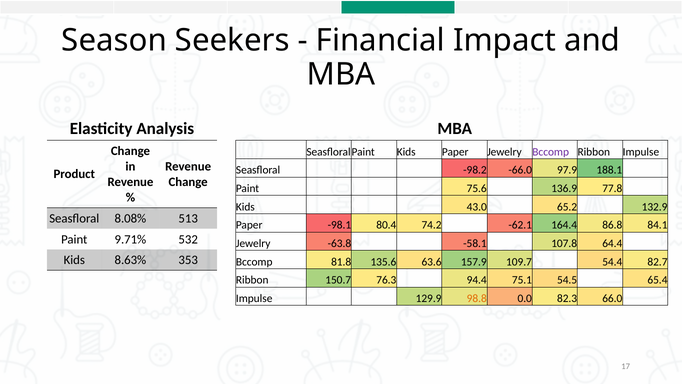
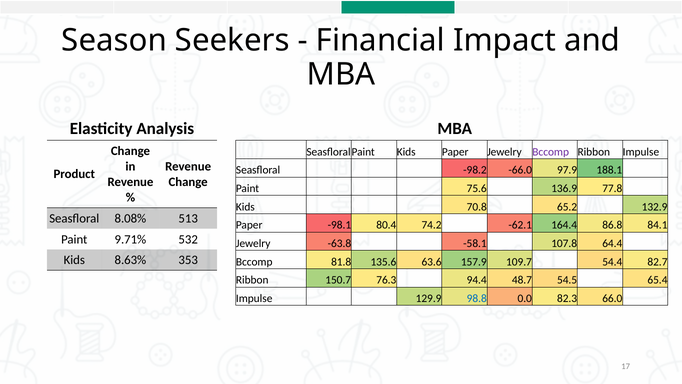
43.0: 43.0 -> 70.8
75.1: 75.1 -> 48.7
98.8 colour: orange -> blue
